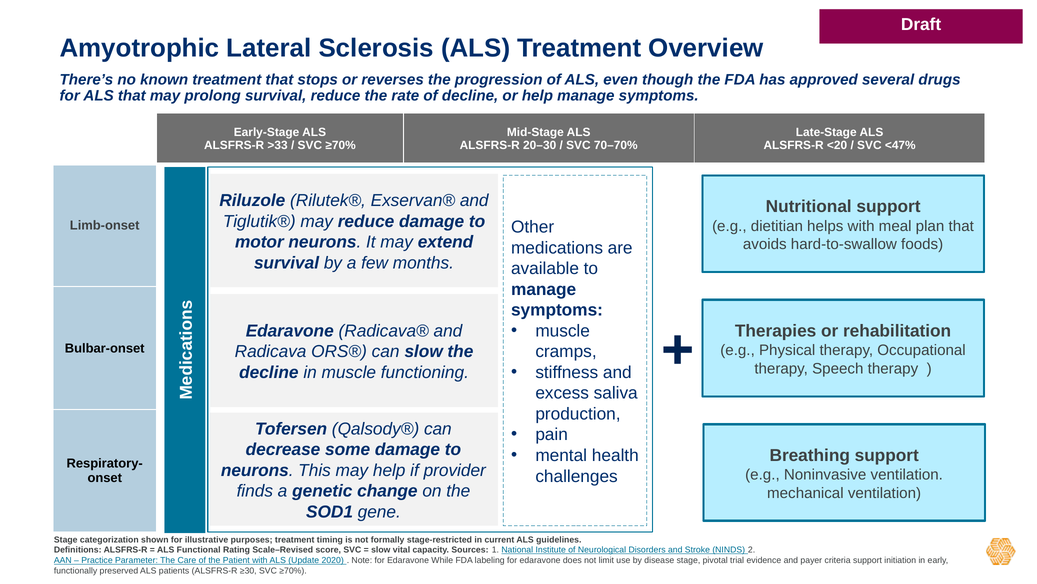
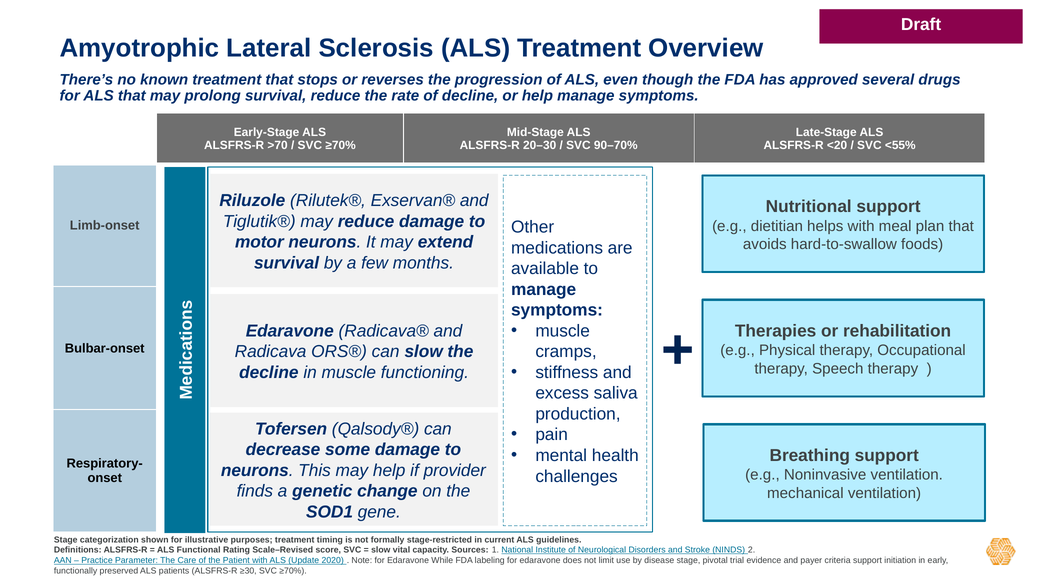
>33: >33 -> >70
70–70%: 70–70% -> 90–70%
<47%: <47% -> <55%
